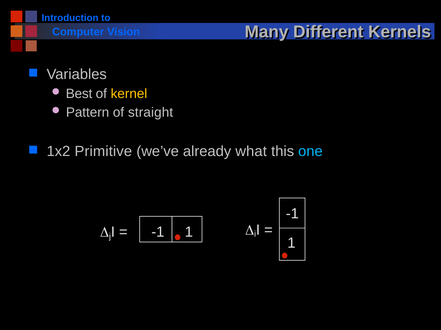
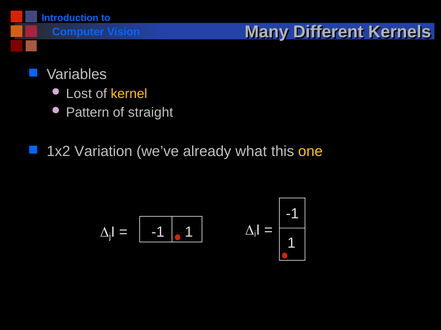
Best: Best -> Lost
Primitive: Primitive -> Variation
one colour: light blue -> yellow
